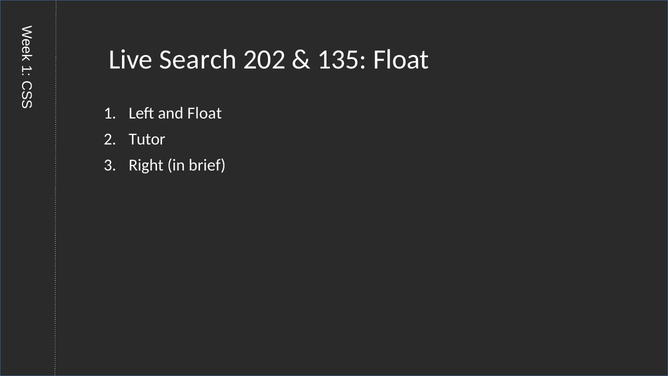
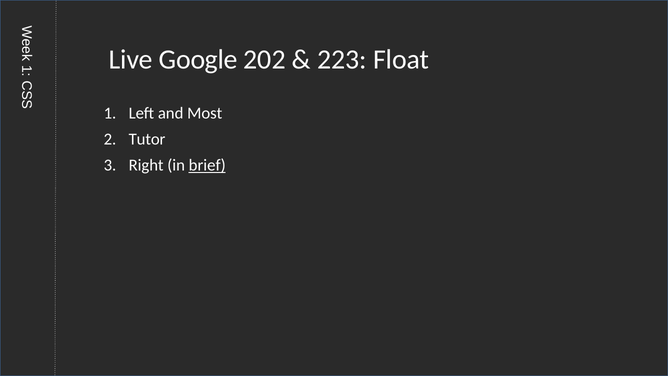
Search: Search -> Google
135: 135 -> 223
and Float: Float -> Most
brief underline: none -> present
